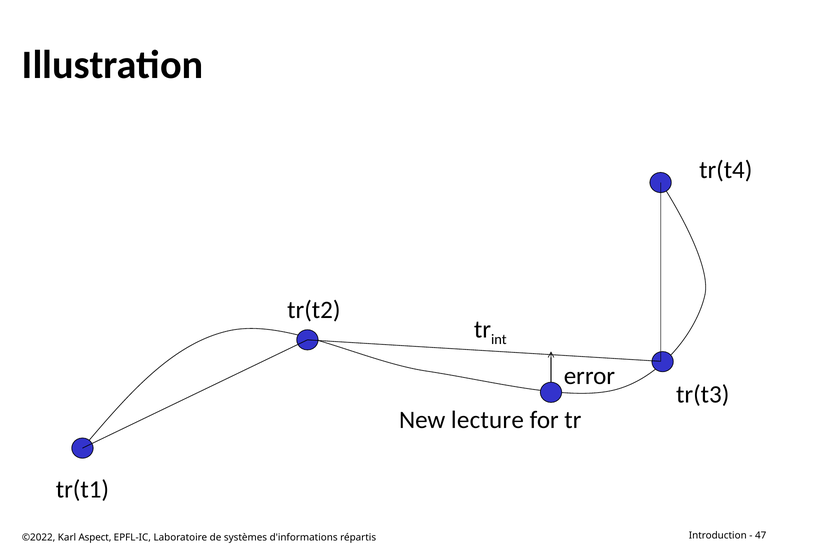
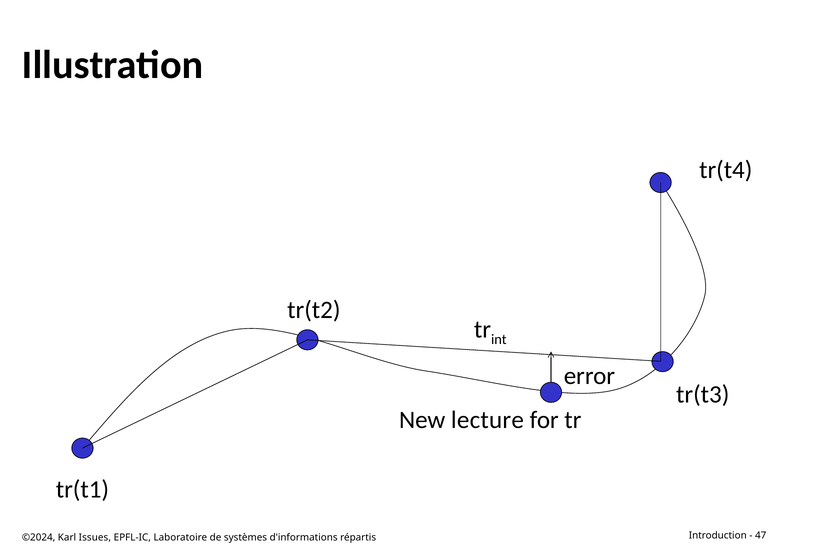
©2022: ©2022 -> ©2024
Aspect: Aspect -> Issues
